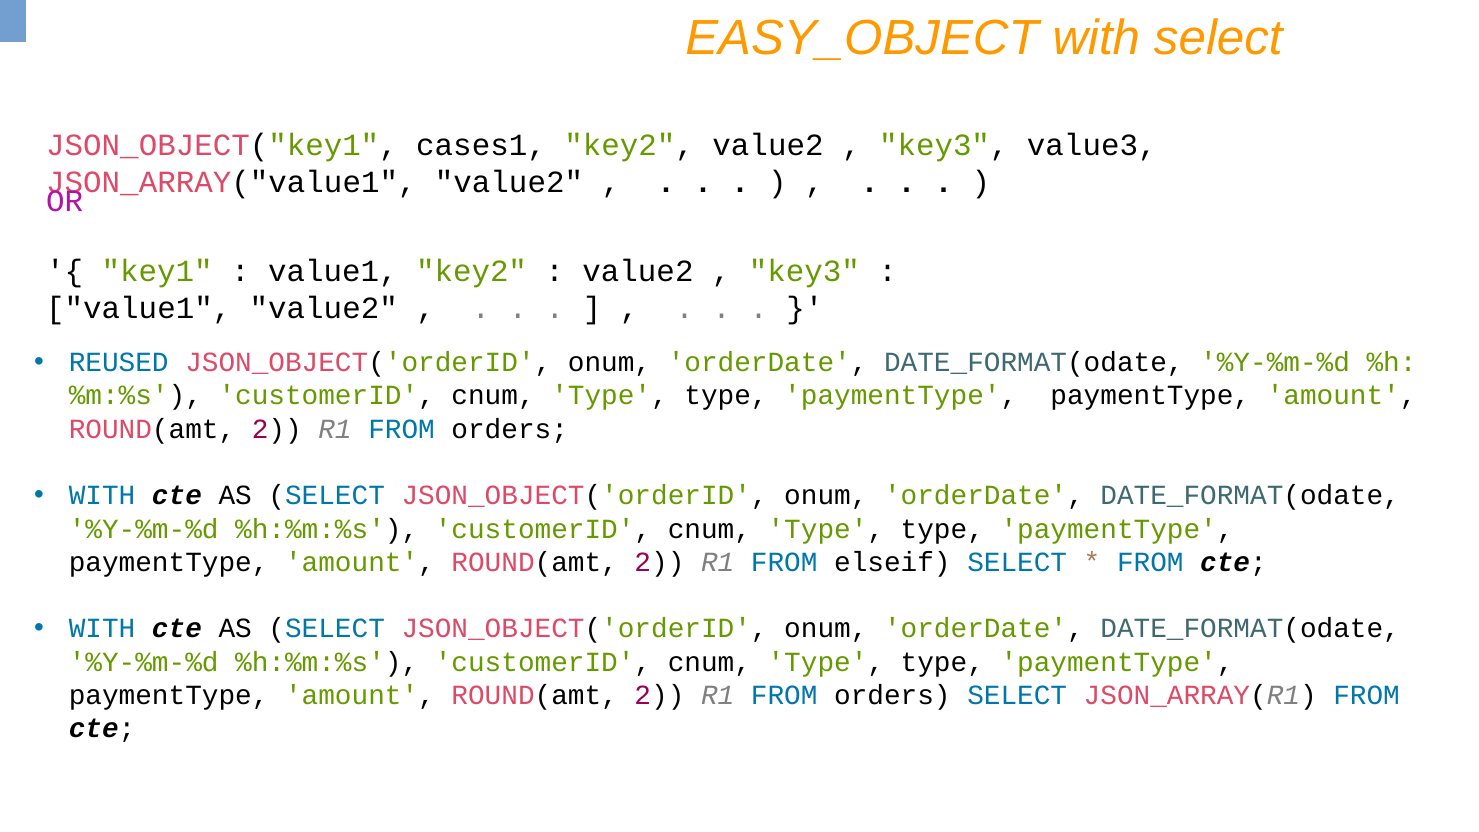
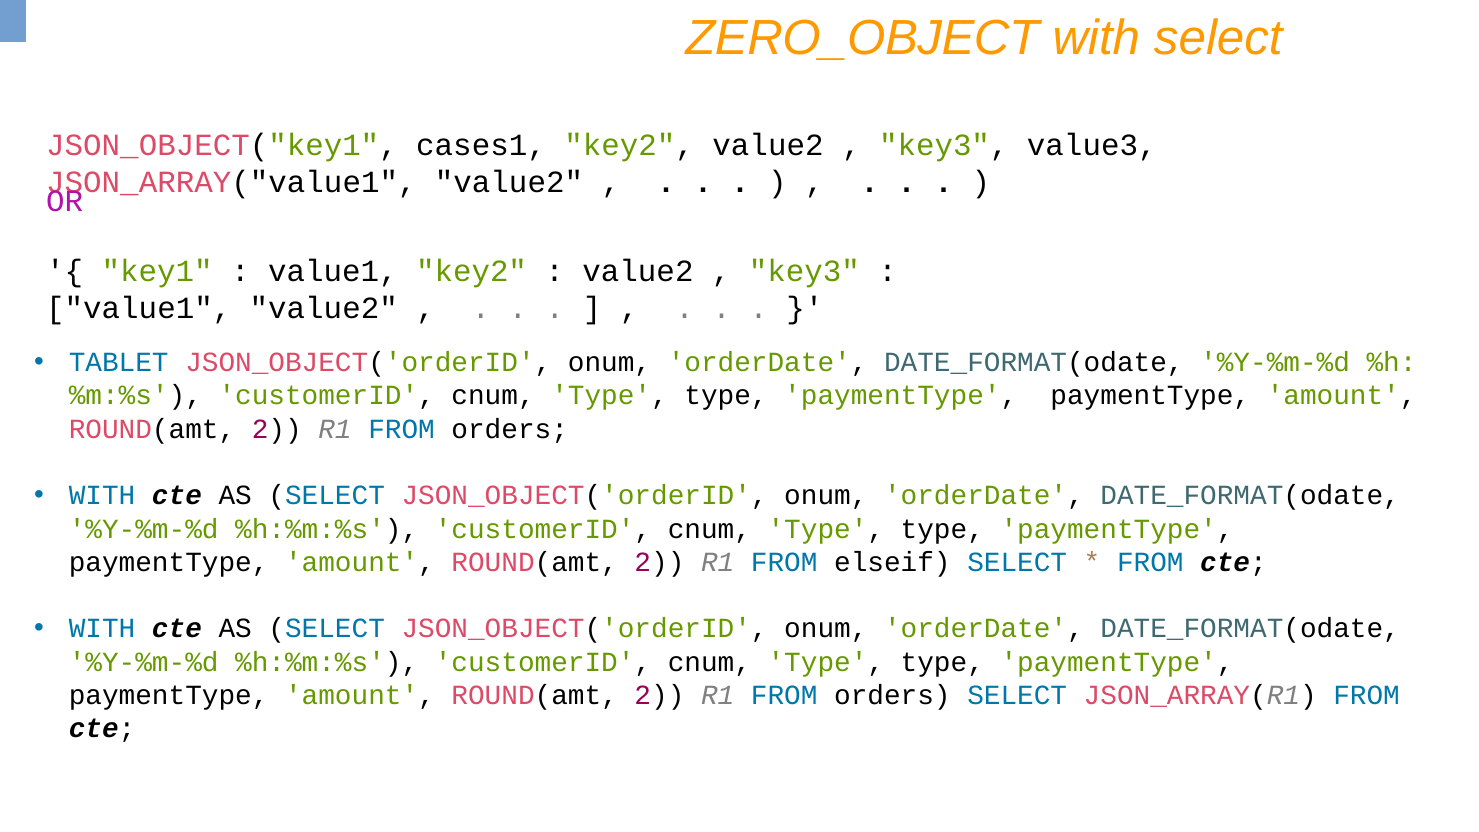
EASY_OBJECT: EASY_OBJECT -> ZERO_OBJECT
REUSED: REUSED -> TABLET
